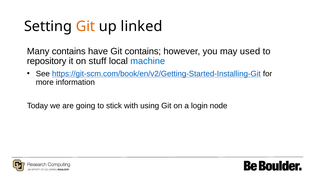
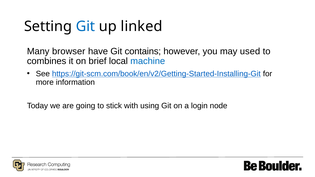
Git at (85, 26) colour: orange -> blue
Many contains: contains -> browser
repository: repository -> combines
stuff: stuff -> brief
